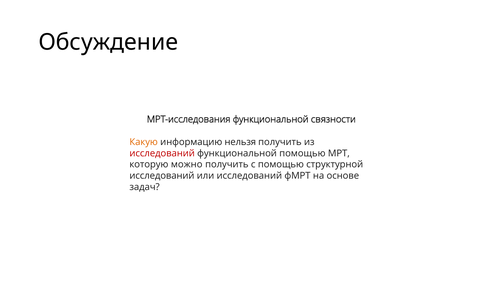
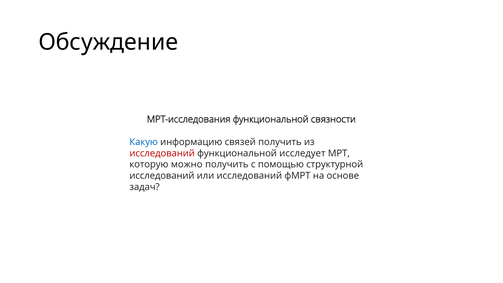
Какую colour: orange -> blue
нельзя: нельзя -> связей
функциональной помощью: помощью -> исследует
